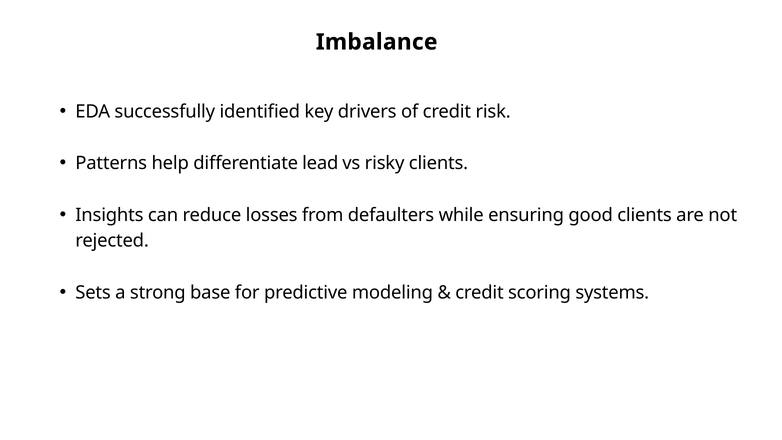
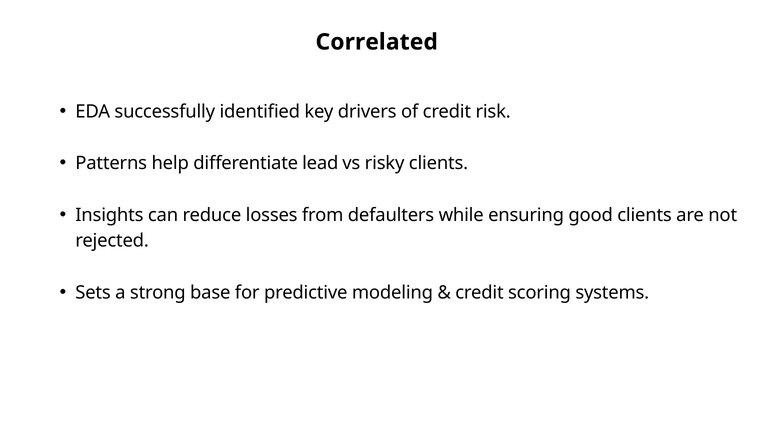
Imbalance: Imbalance -> Correlated
